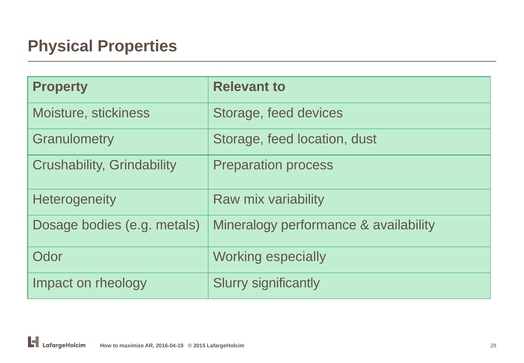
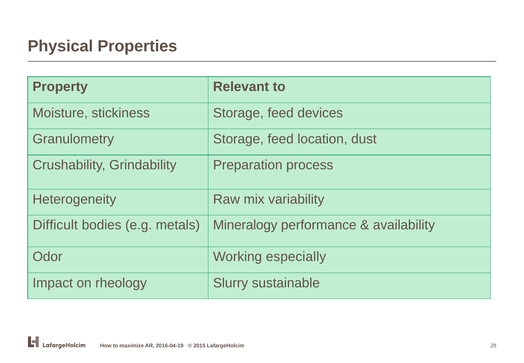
Dosage: Dosage -> Difficult
significantly: significantly -> sustainable
